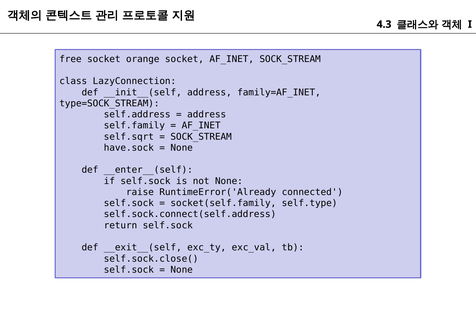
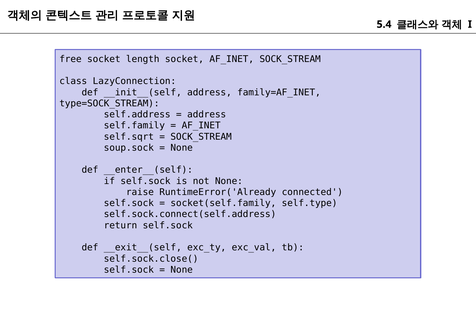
4.3: 4.3 -> 5.4
orange: orange -> length
have.sock: have.sock -> soup.sock
